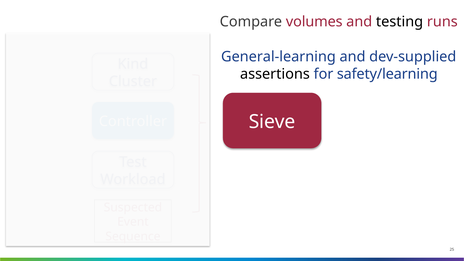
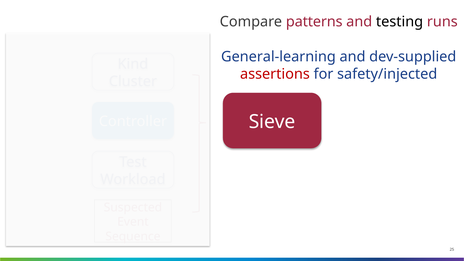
volumes: volumes -> patterns
assertions colour: black -> red
safety/learning: safety/learning -> safety/injected
